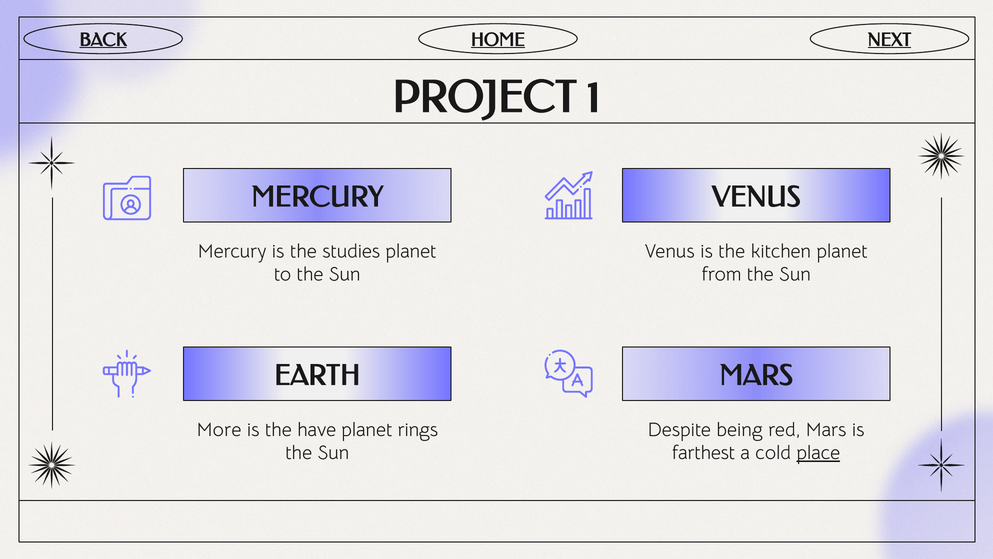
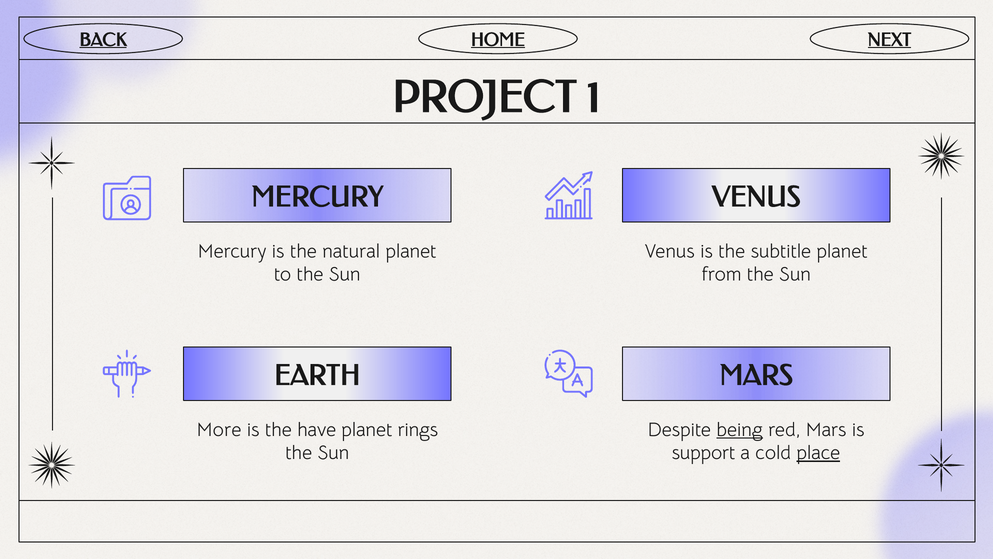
studies: studies -> natural
kitchen: kitchen -> subtitle
being underline: none -> present
farthest: farthest -> support
